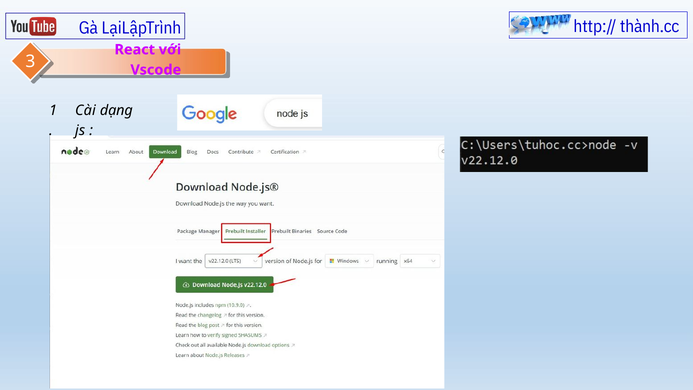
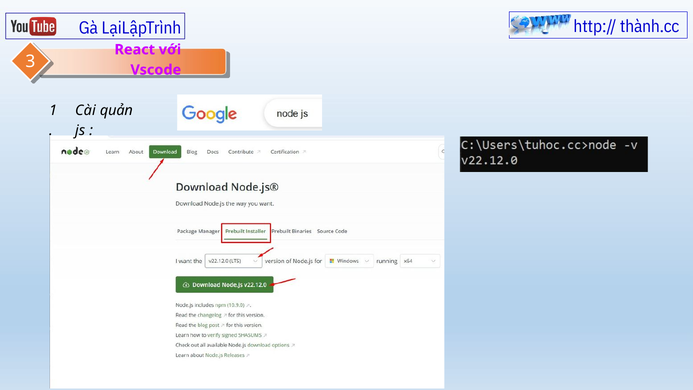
dạng: dạng -> quản
